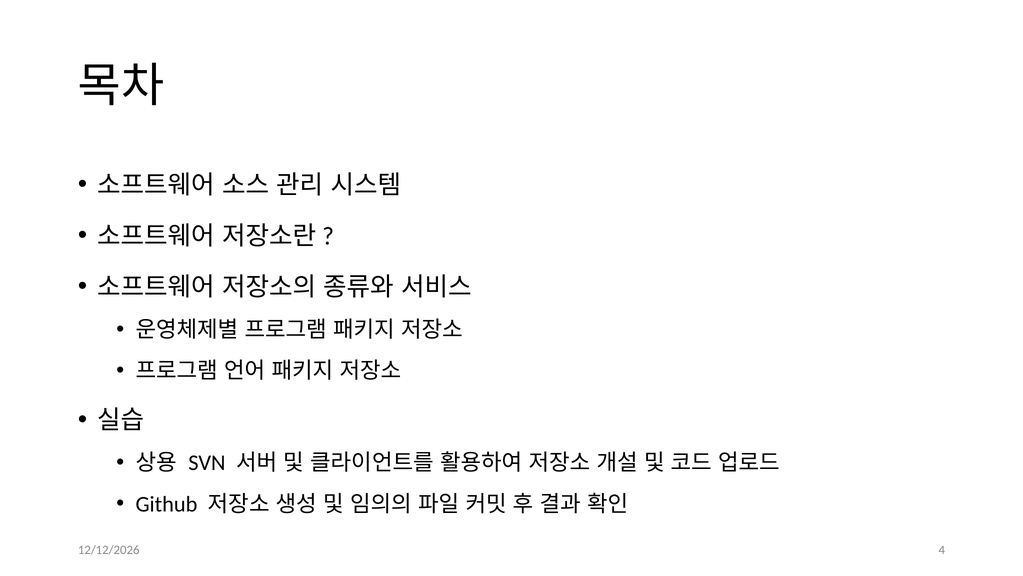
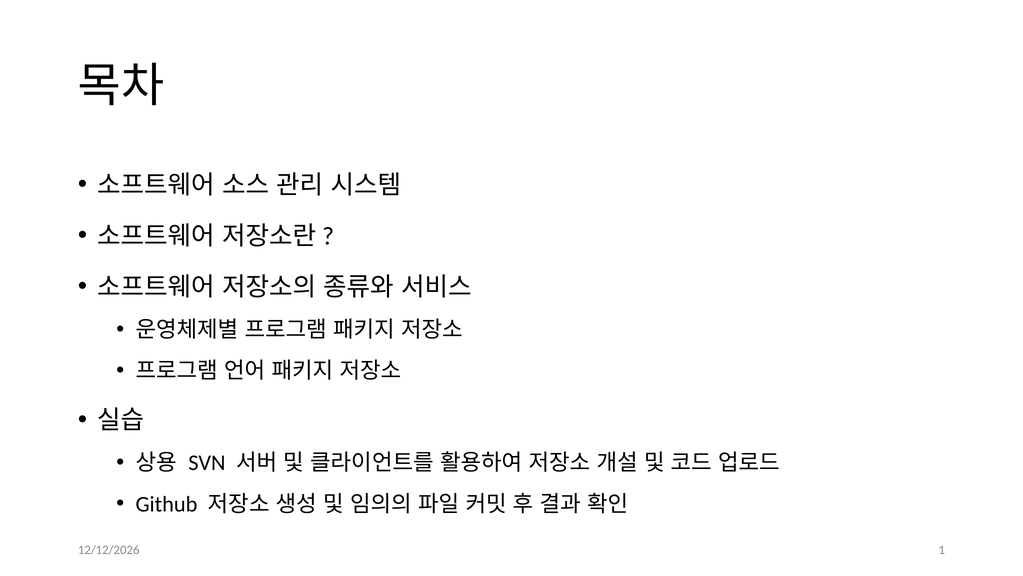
4: 4 -> 1
